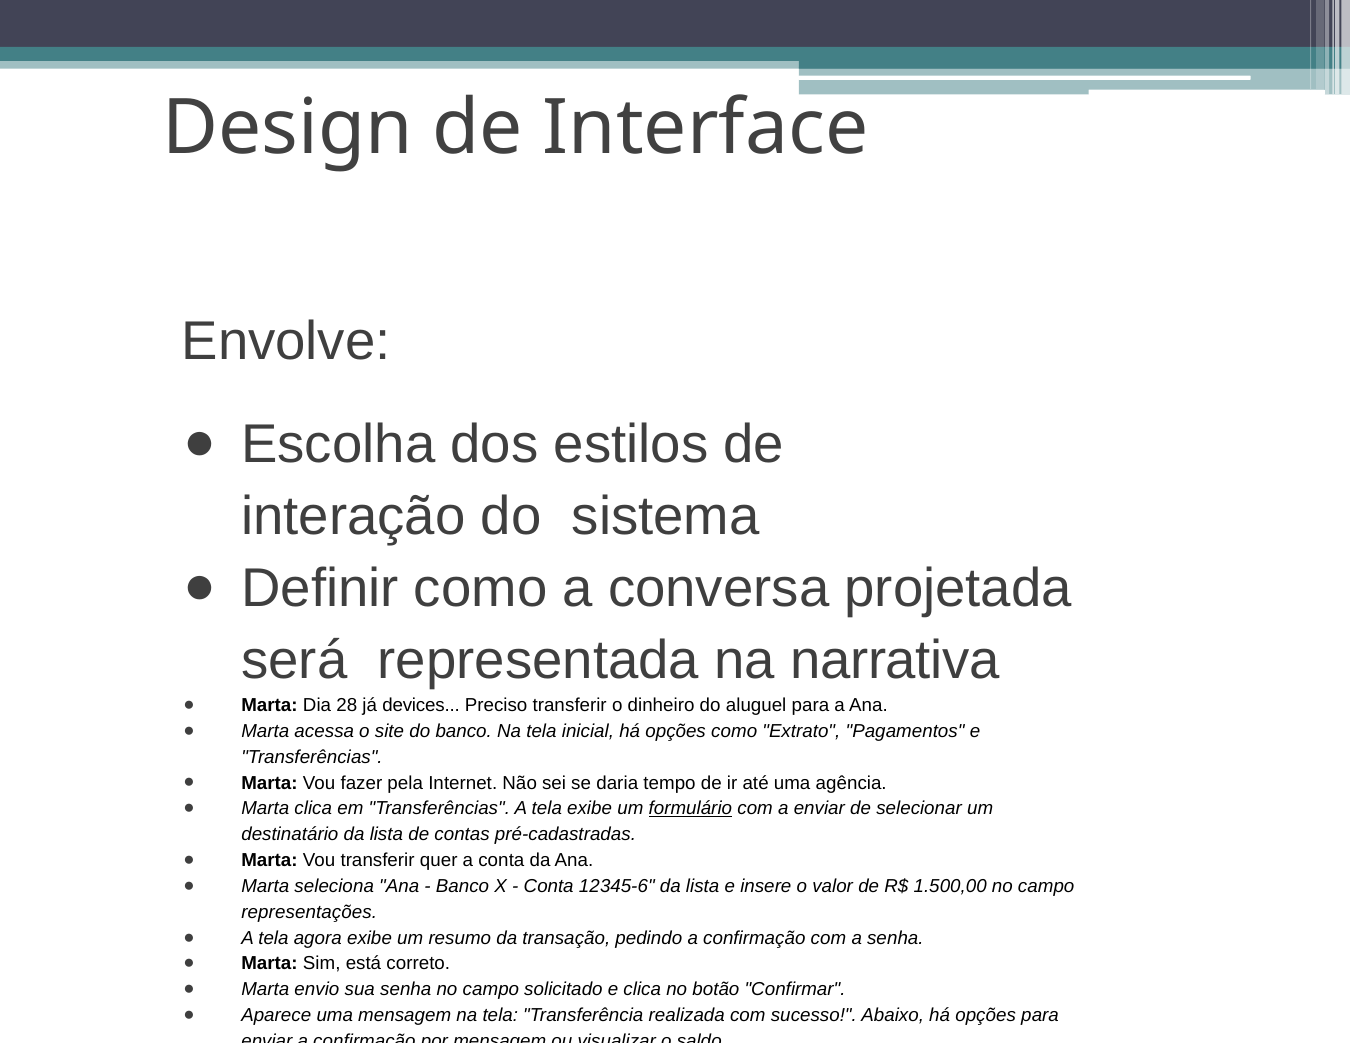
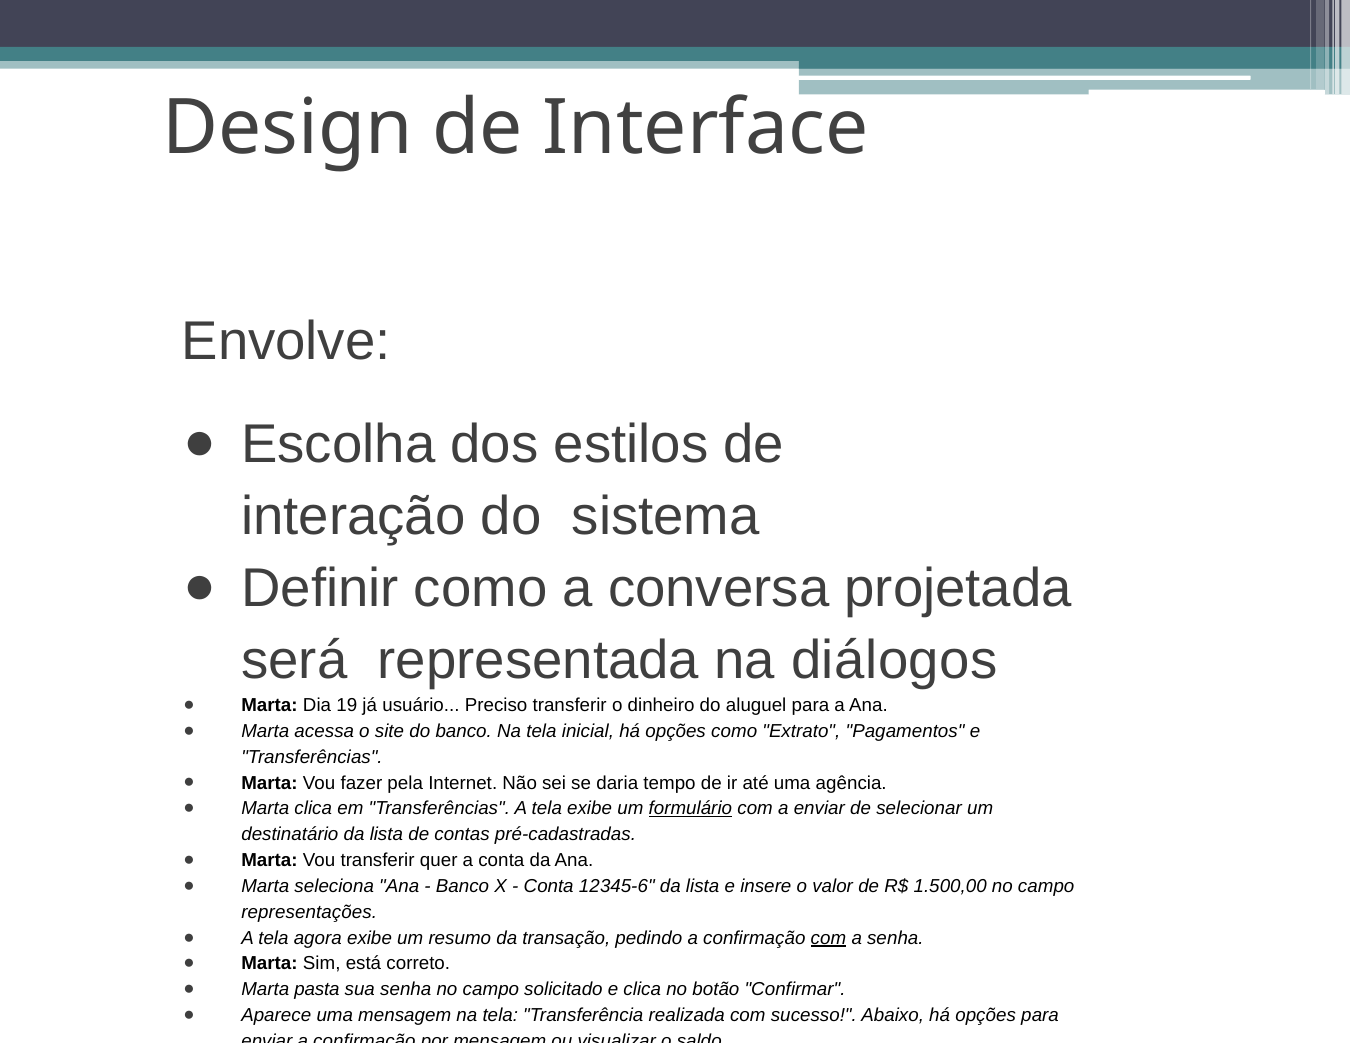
narrativa: narrativa -> diálogos
28: 28 -> 19
devices: devices -> usuário
com at (828, 938) underline: none -> present
Marta envio: envio -> pasta
